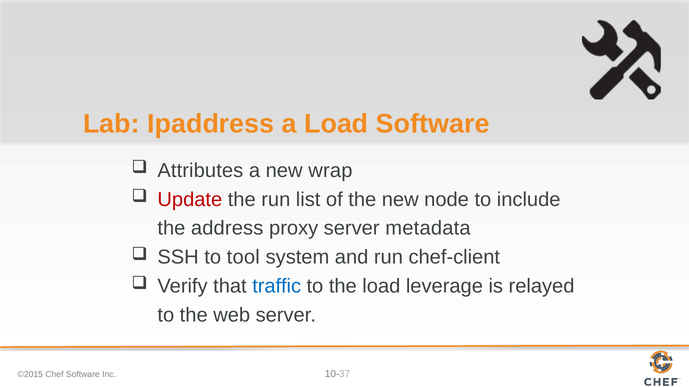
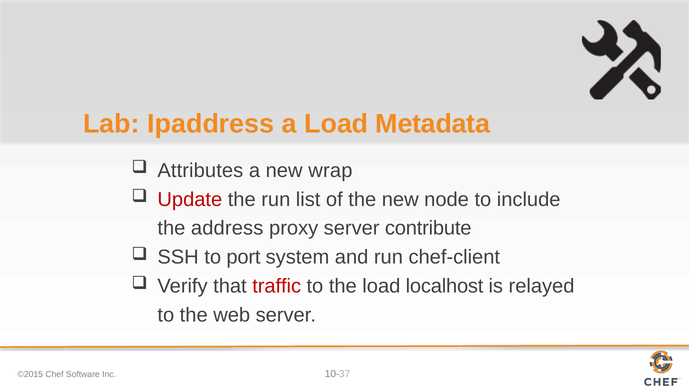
Load Software: Software -> Metadata
metadata: metadata -> contribute
tool: tool -> port
traffic colour: blue -> red
leverage: leverage -> localhost
